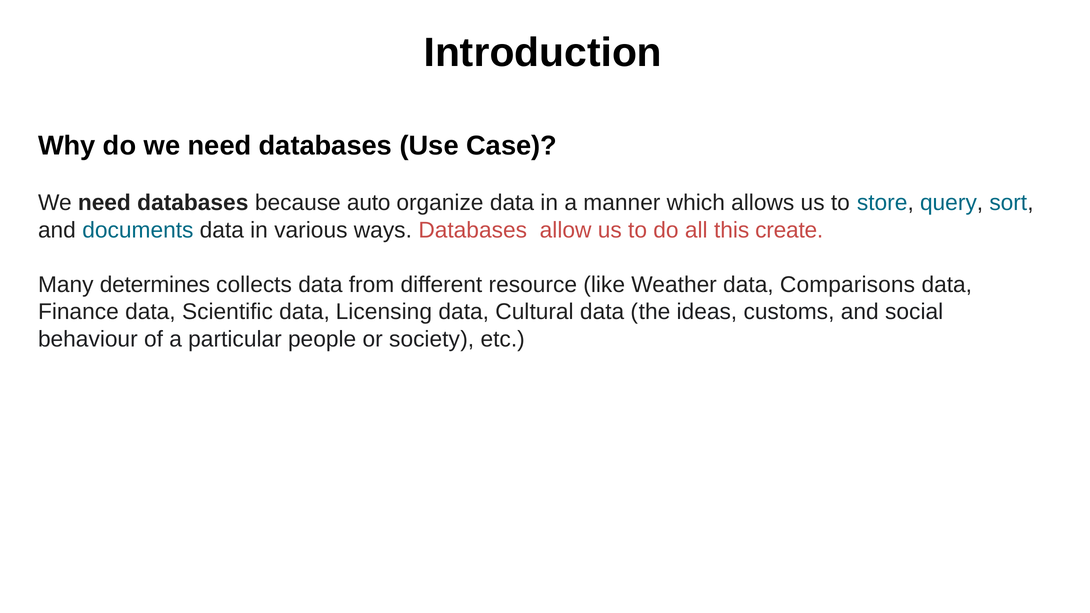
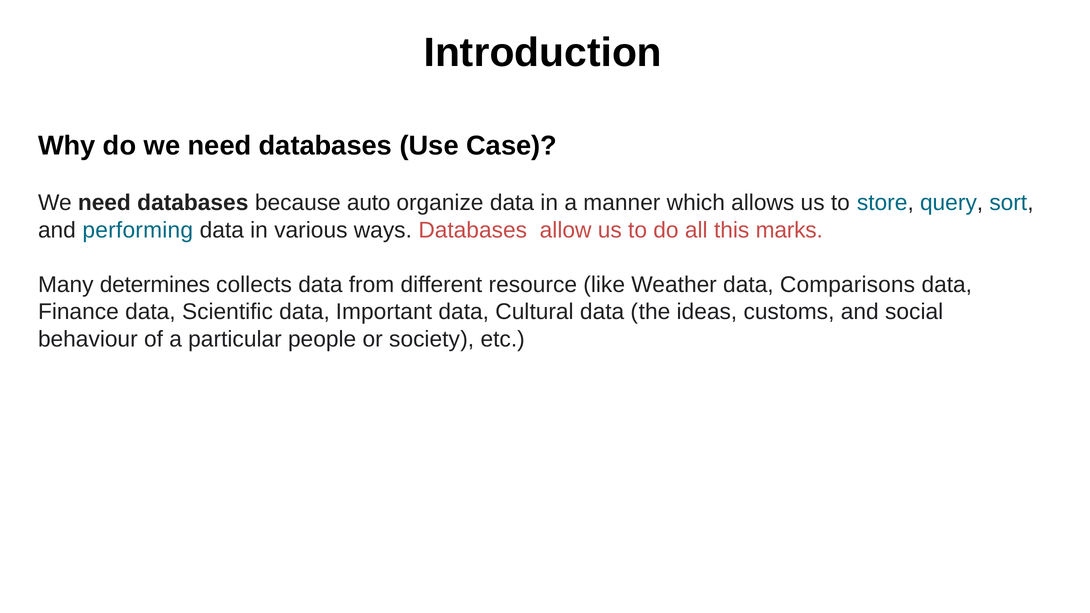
documents: documents -> performing
create: create -> marks
Licensing: Licensing -> Important
